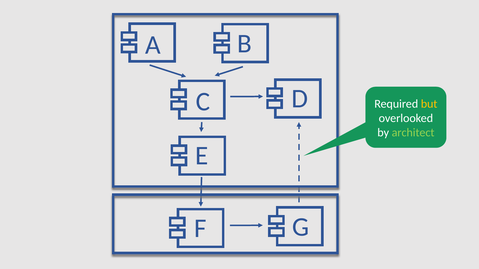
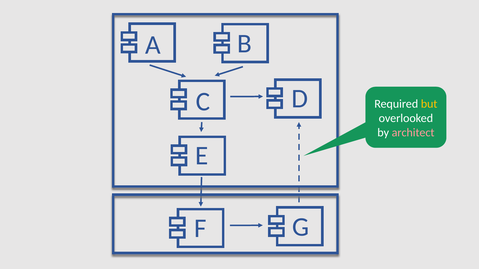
architect colour: light green -> pink
